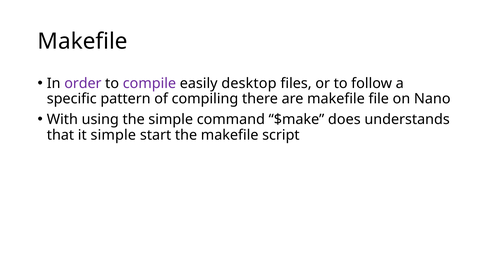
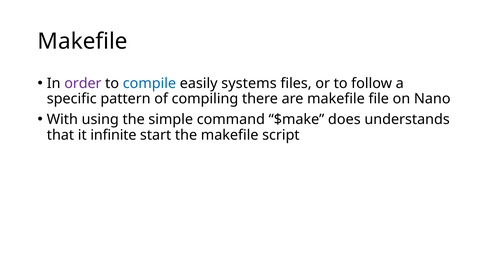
compile colour: purple -> blue
desktop: desktop -> systems
it simple: simple -> infinite
